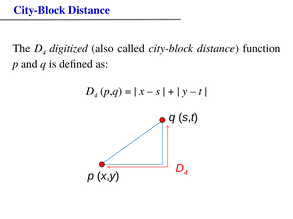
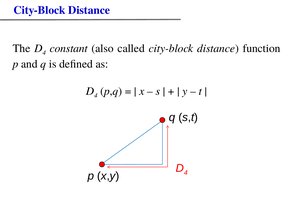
digitized: digitized -> constant
